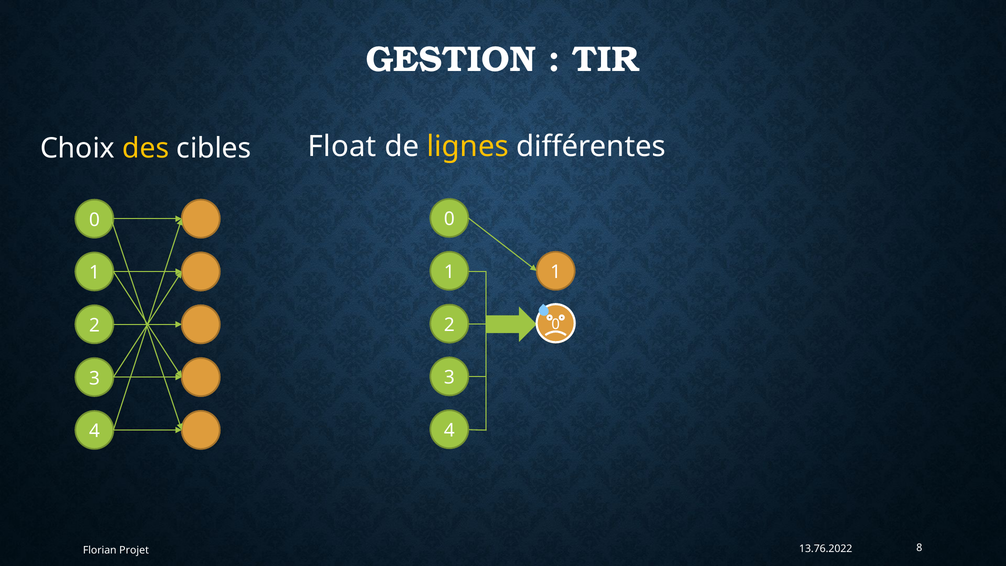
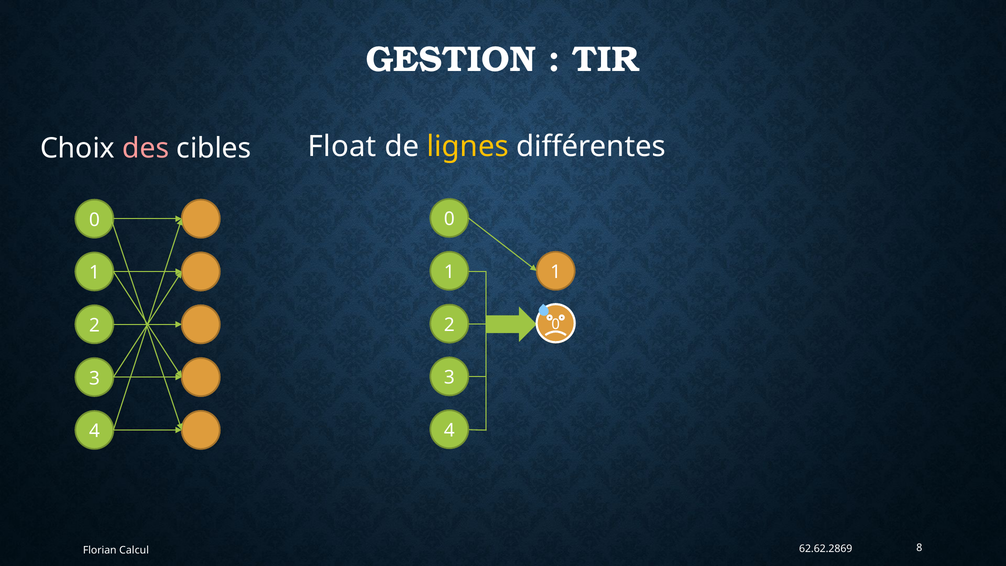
des colour: yellow -> pink
13.76.2022: 13.76.2022 -> 62.62.2869
Projet: Projet -> Calcul
